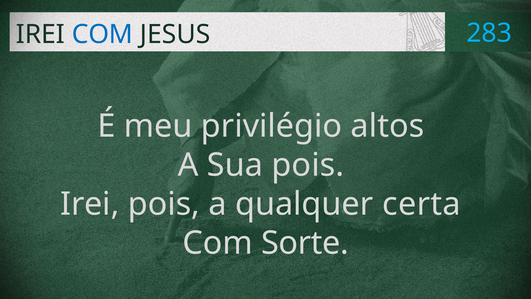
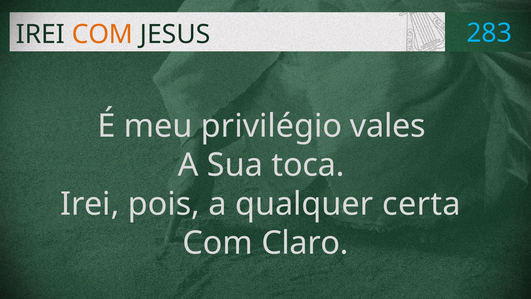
COM at (102, 34) colour: blue -> orange
altos: altos -> vales
Sua pois: pois -> toca
Sorte: Sorte -> Claro
